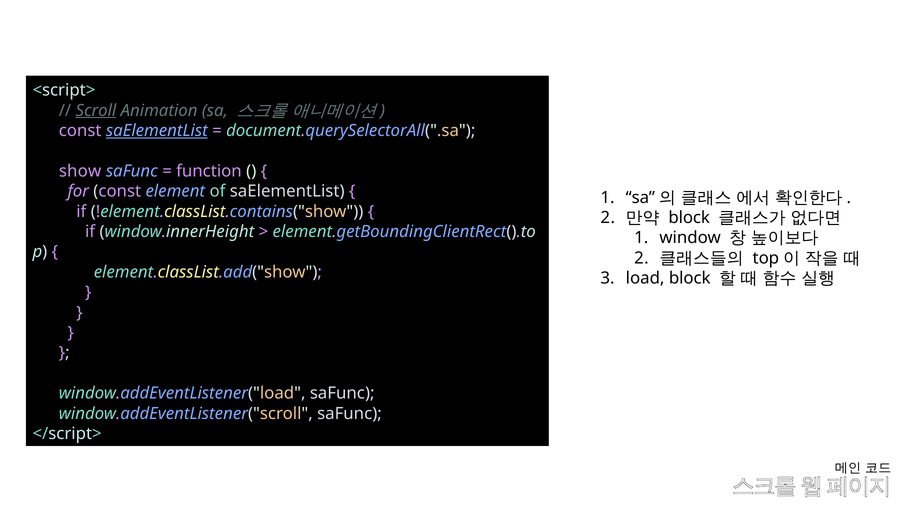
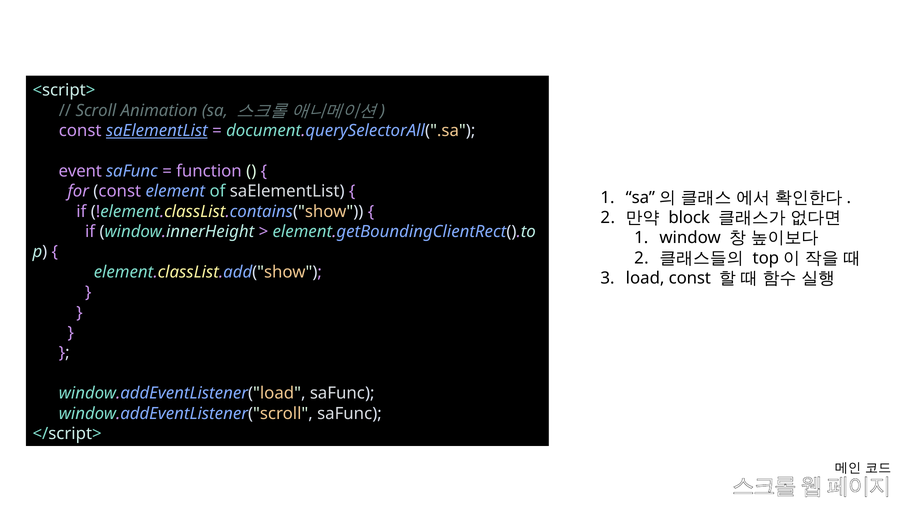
Scroll underline: present -> none
show: show -> event
load block: block -> const
